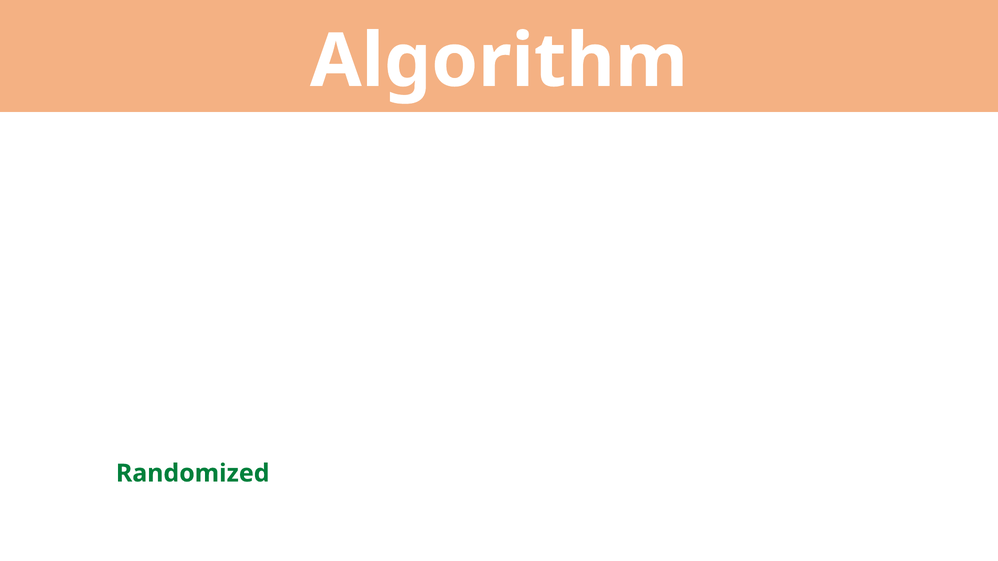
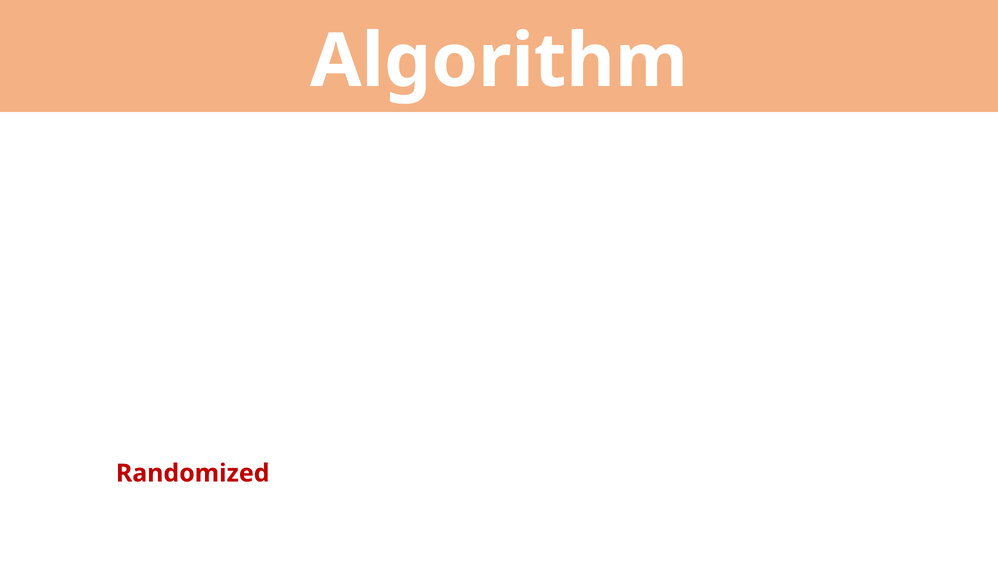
Randomized colour: green -> red
